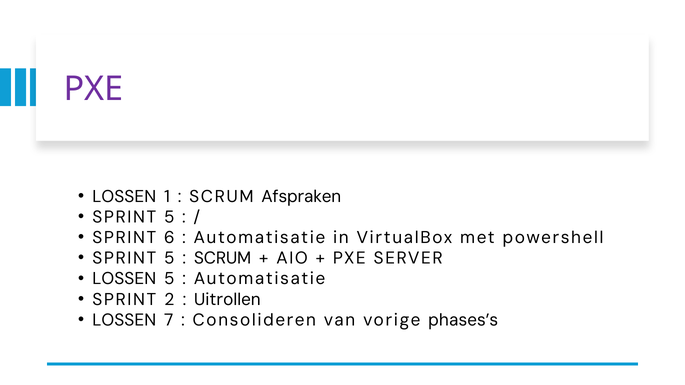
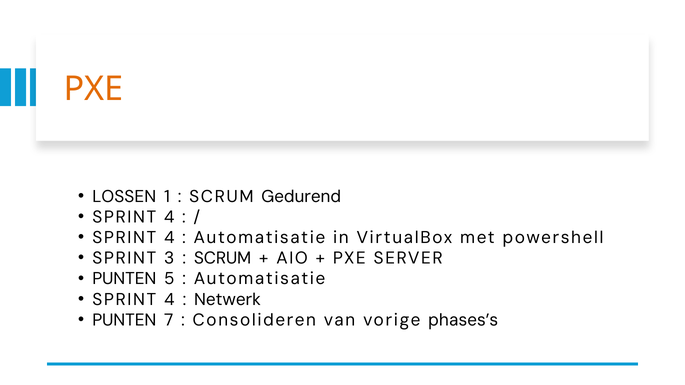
PXE at (93, 89) colour: purple -> orange
Afspraken: Afspraken -> Gedurend
5 at (169, 217): 5 -> 4
6 at (169, 238): 6 -> 4
5 at (169, 259): 5 -> 3
LOSSEN at (124, 279): LOSSEN -> PUNTEN
2 at (169, 300): 2 -> 4
Uitrollen: Uitrollen -> Netwerk
LOSSEN at (124, 320): LOSSEN -> PUNTEN
